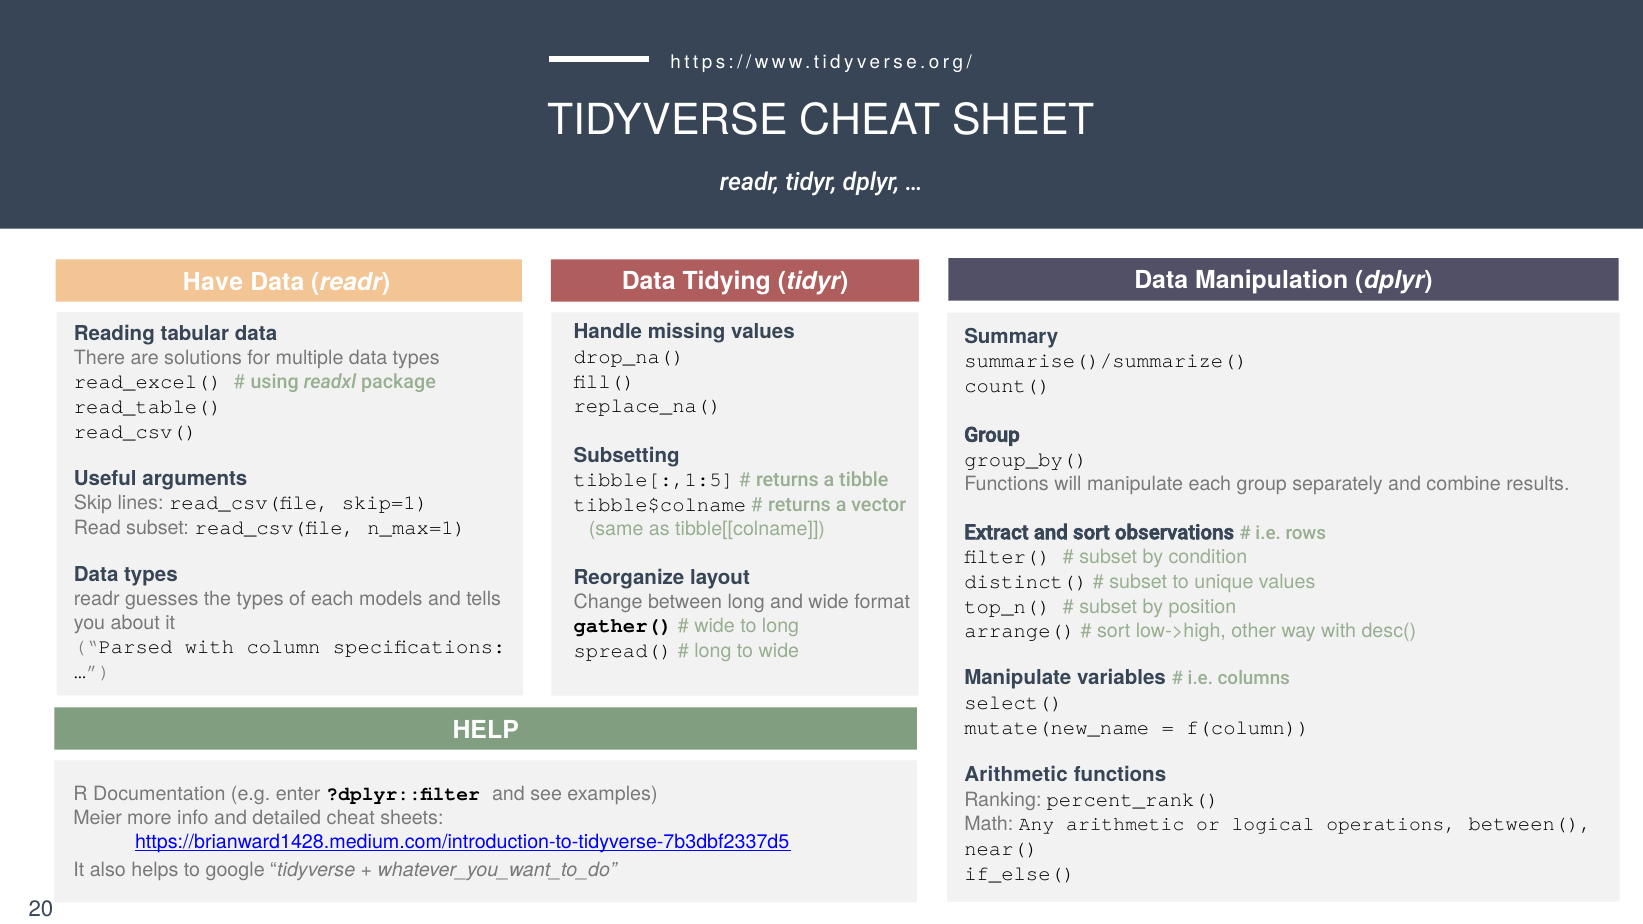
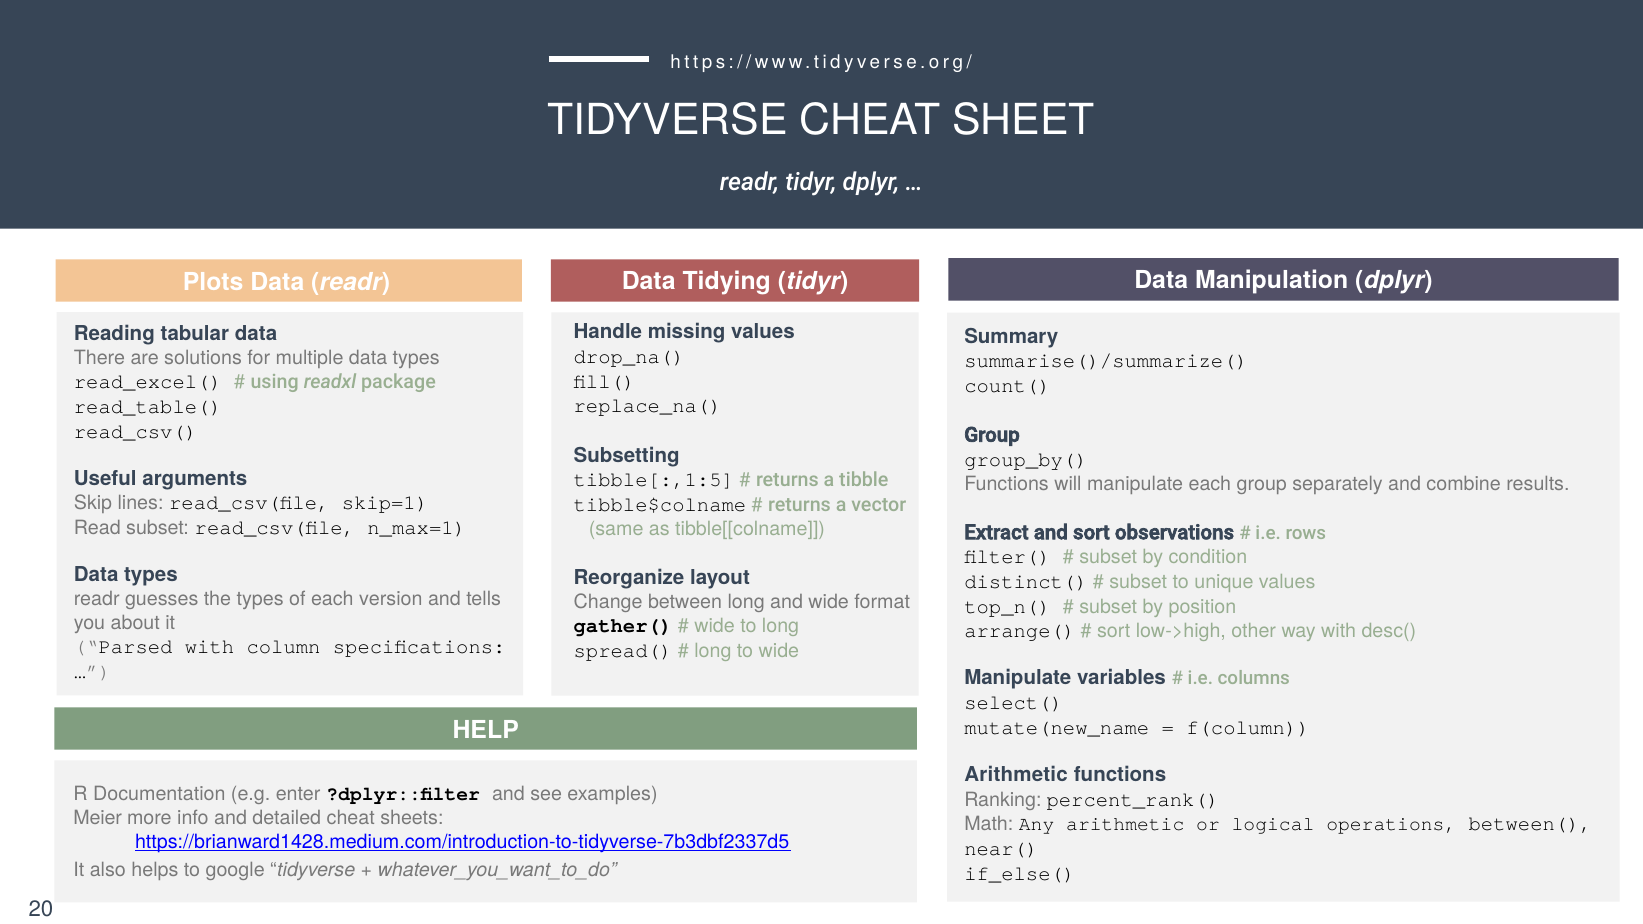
Have: Have -> Plots
models: models -> version
